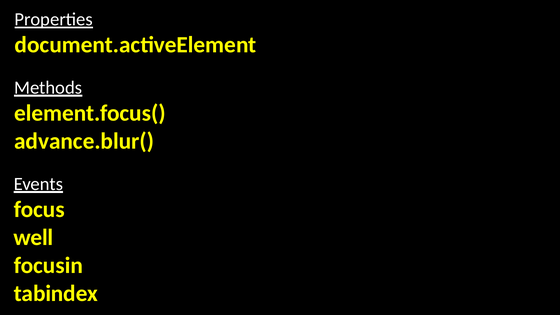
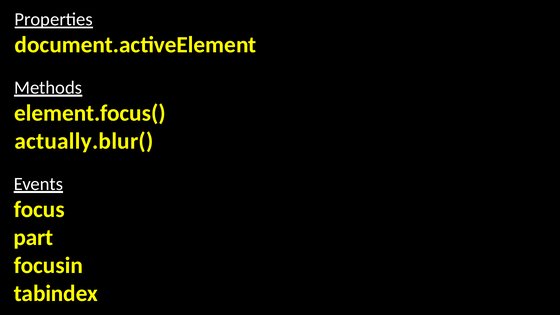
advance.blur(: advance.blur( -> actually.blur(
well: well -> part
